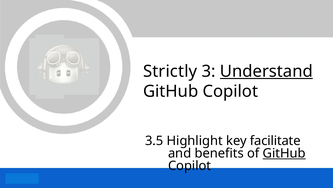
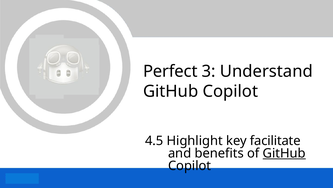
Strictly: Strictly -> Perfect
Understand underline: present -> none
3.5: 3.5 -> 4.5
